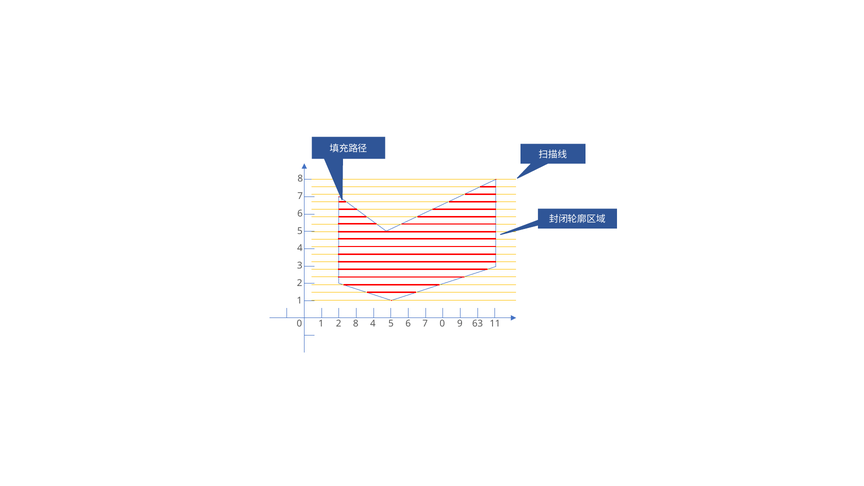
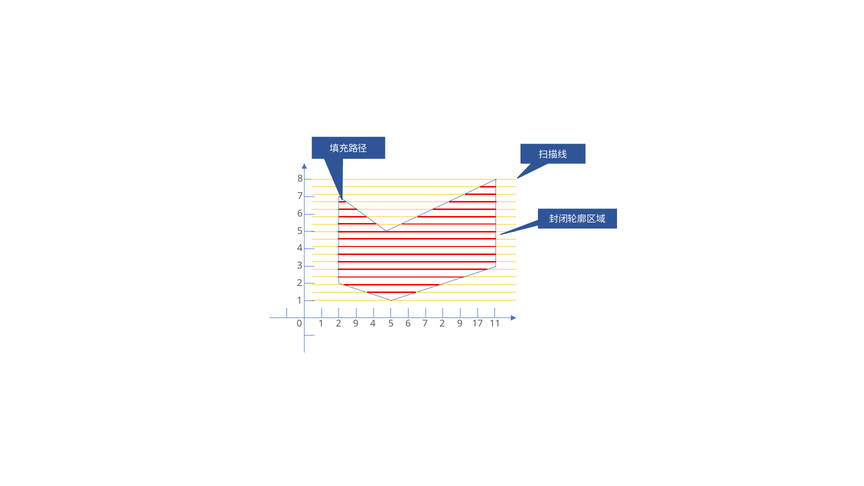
1 2 8: 8 -> 9
7 0: 0 -> 2
63: 63 -> 17
